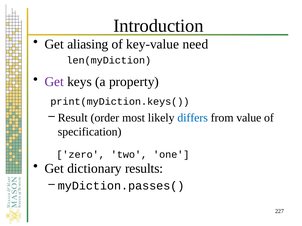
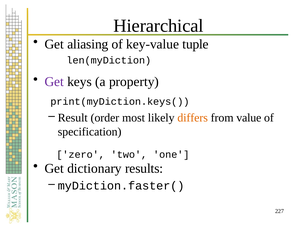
Introduction: Introduction -> Hierarchical
need: need -> tuple
differs colour: blue -> orange
myDiction.passes(: myDiction.passes( -> myDiction.faster(
